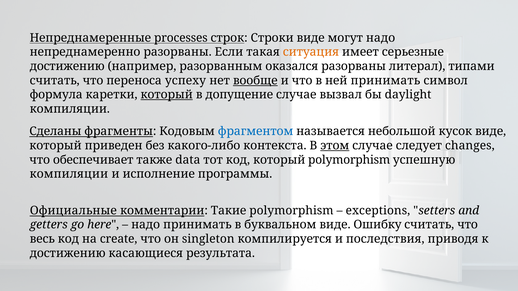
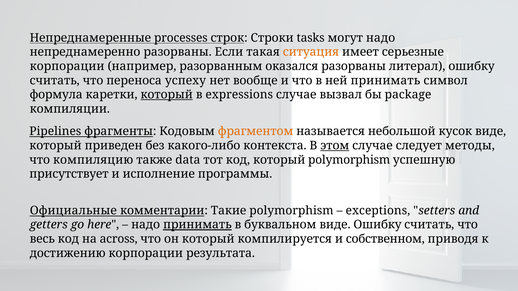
Строки виде: виде -> tasks
достижению at (67, 66): достижению -> корпорации
литерал типами: типами -> ошибку
вообще underline: present -> none
допущение: допущение -> expressions
daylight: daylight -> package
Сделаны: Сделаны -> Pipelines
фрагментом colour: blue -> orange
changes: changes -> методы
обеспечивает: обеспечивает -> компиляцию
компиляции at (69, 174): компиляции -> присутствует
принимать at (197, 225) underline: none -> present
create: create -> across
он singleton: singleton -> который
последствия: последствия -> собственном
достижению касающиеся: касающиеся -> корпорации
